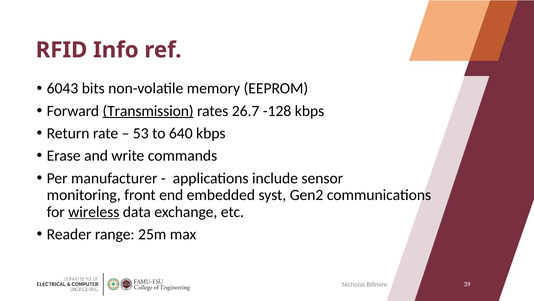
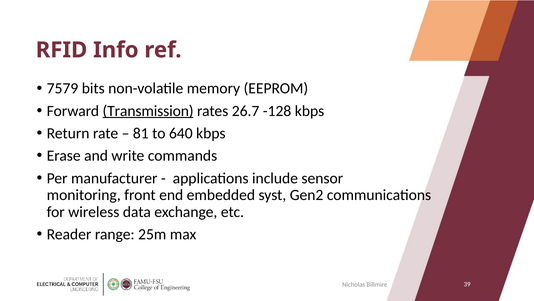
6043: 6043 -> 7579
53: 53 -> 81
wireless underline: present -> none
